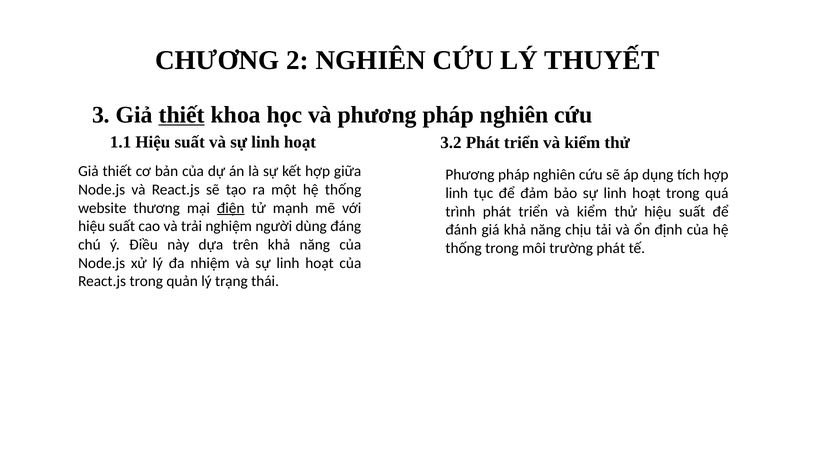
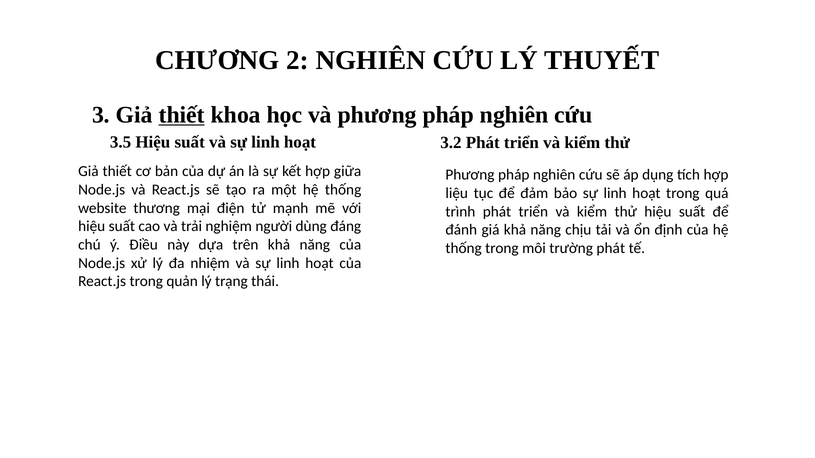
1.1: 1.1 -> 3.5
linh at (457, 193): linh -> liệu
điện underline: present -> none
